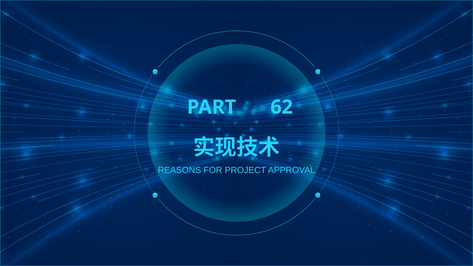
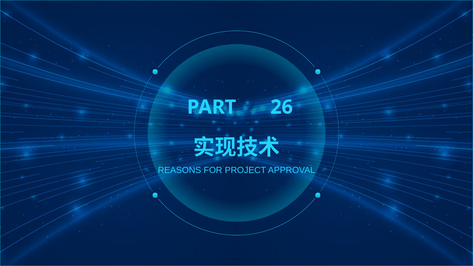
62: 62 -> 26
